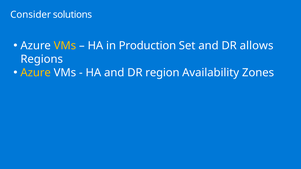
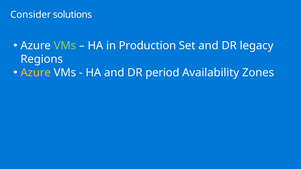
VMs at (65, 46) colour: yellow -> light green
allows: allows -> legacy
region: region -> period
